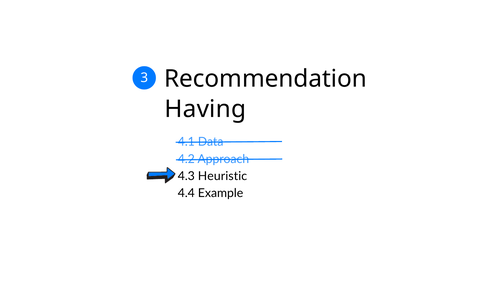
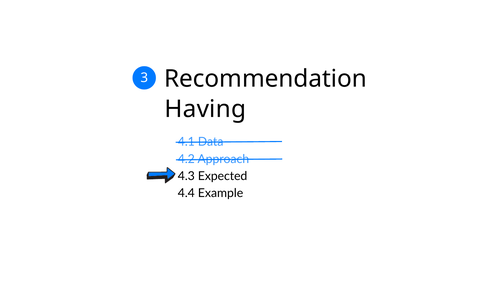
Heuristic: Heuristic -> Expected
